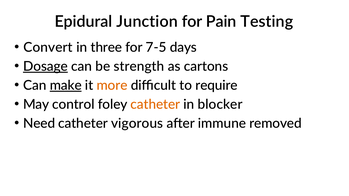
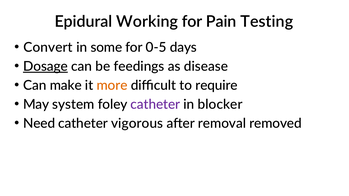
Junction: Junction -> Working
three: three -> some
7-5: 7-5 -> 0-5
strength: strength -> feedings
cartons: cartons -> disease
make underline: present -> none
control: control -> system
catheter at (155, 105) colour: orange -> purple
immune: immune -> removal
